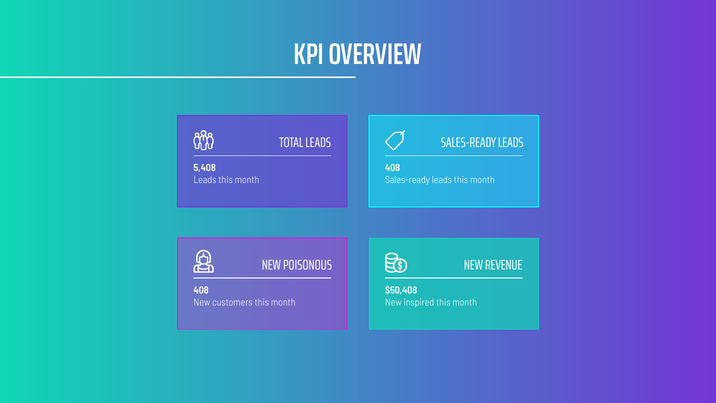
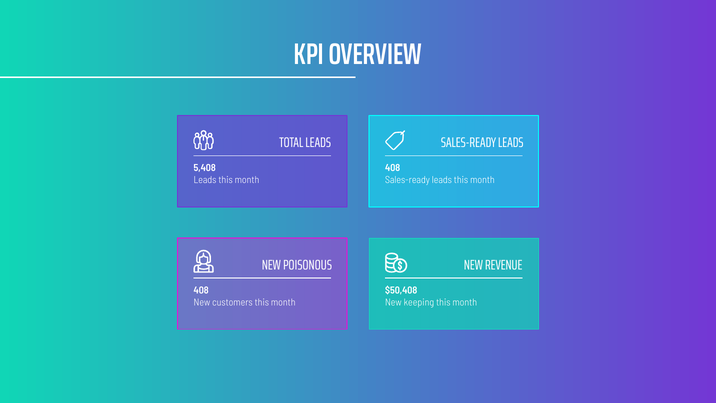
inspired: inspired -> keeping
